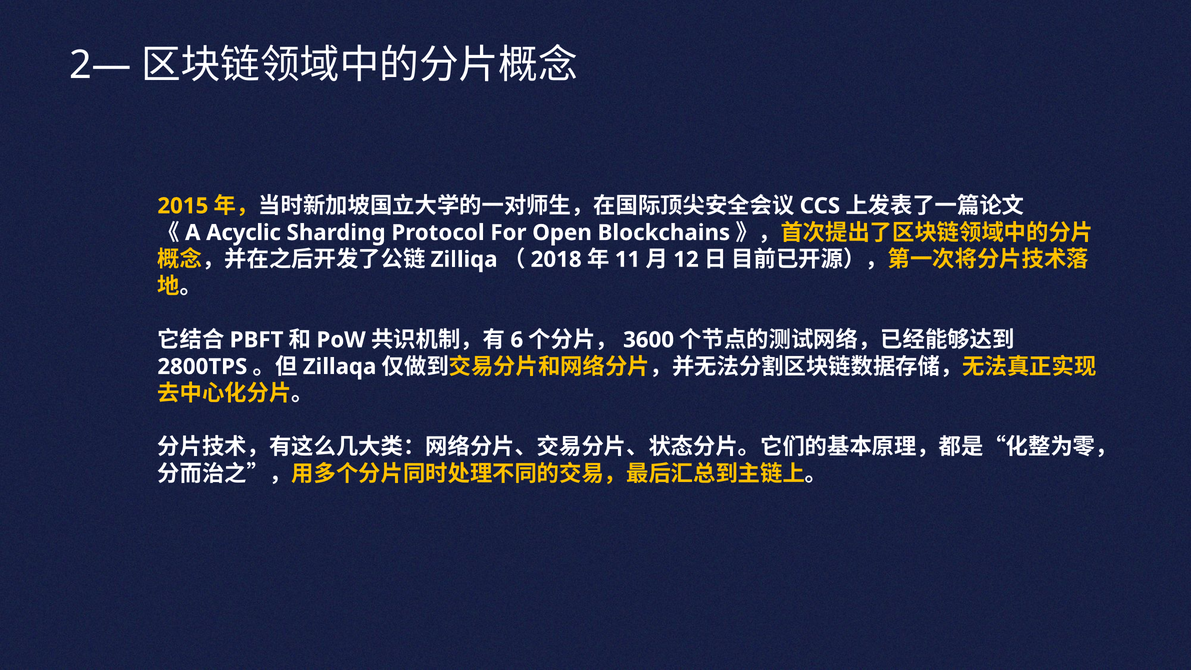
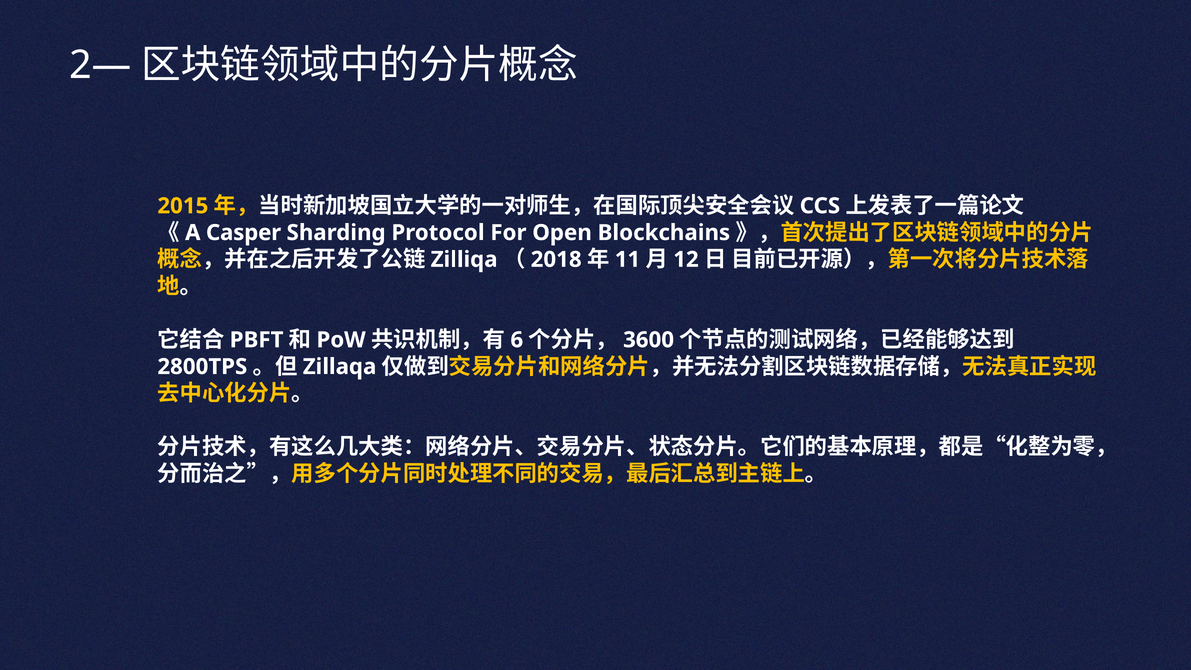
Acyclic: Acyclic -> Casper
